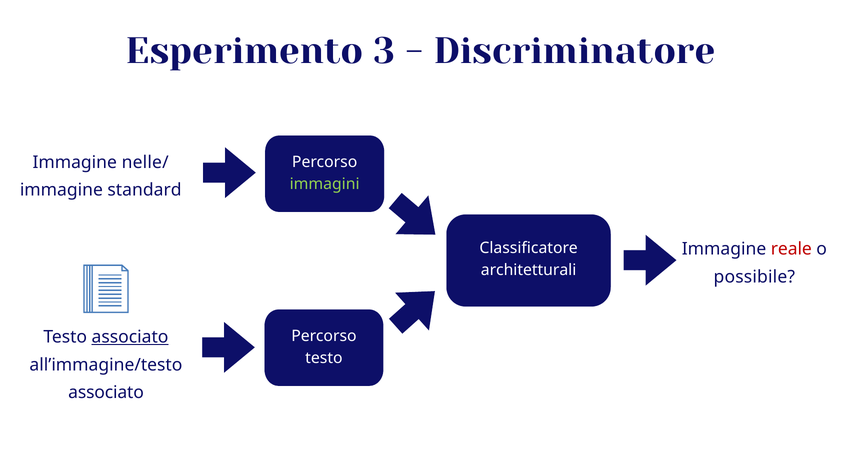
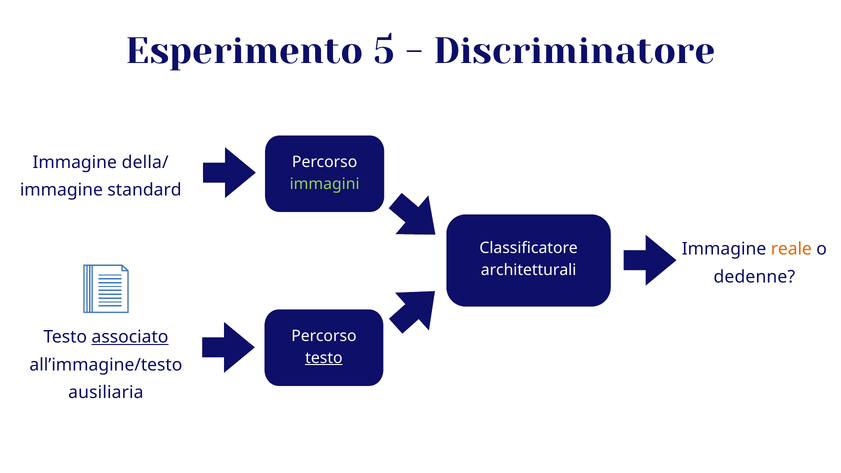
3: 3 -> 5
nelle/: nelle/ -> della/
reale colour: red -> orange
possibile: possibile -> dedenne
testo at (324, 358) underline: none -> present
associato at (106, 393): associato -> ausiliaria
